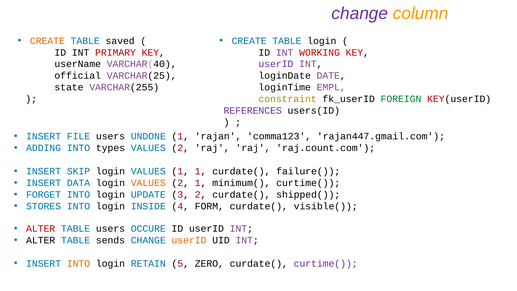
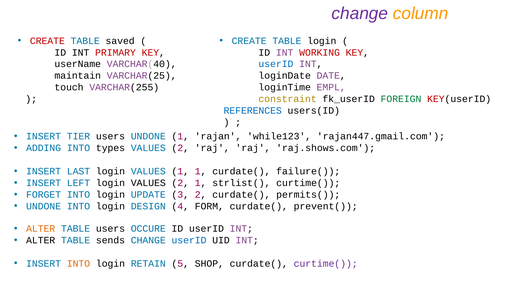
CREATE at (47, 41) colour: orange -> red
userID at (276, 64) colour: purple -> blue
official: official -> maintain
state: state -> touch
REFERENCES colour: purple -> blue
FILE: FILE -> TIER
comma123: comma123 -> while123
raj.count.com: raj.count.com -> raj.shows.com
SKIP: SKIP -> LAST
DATA: DATA -> LEFT
VALUES at (148, 183) colour: orange -> black
minimum(: minimum( -> strlist(
shipped(: shipped( -> permits(
STORES at (44, 206): STORES -> UNDONE
INSIDE: INSIDE -> DESIGN
visible(: visible( -> prevent(
ALTER at (41, 229) colour: red -> orange
userID at (189, 240) colour: orange -> blue
ZERO: ZERO -> SHOP
